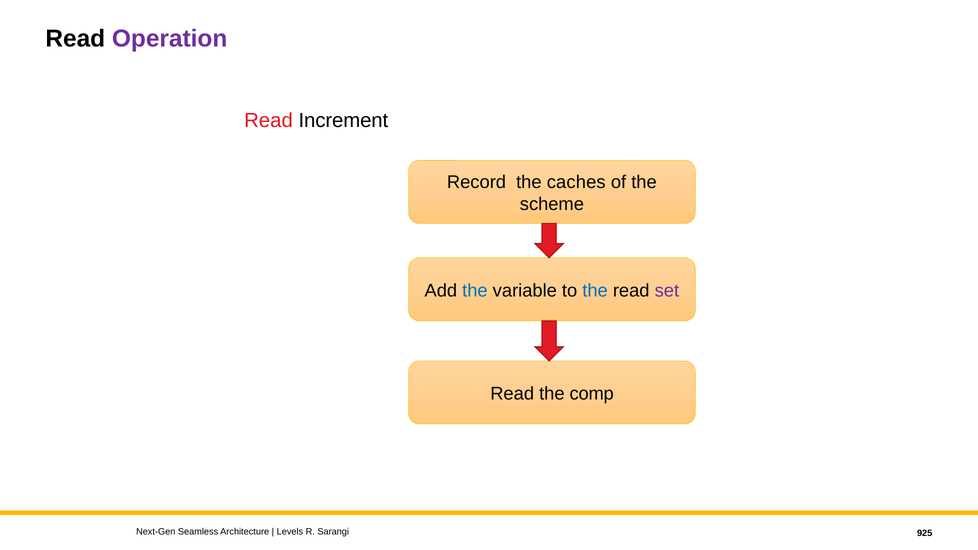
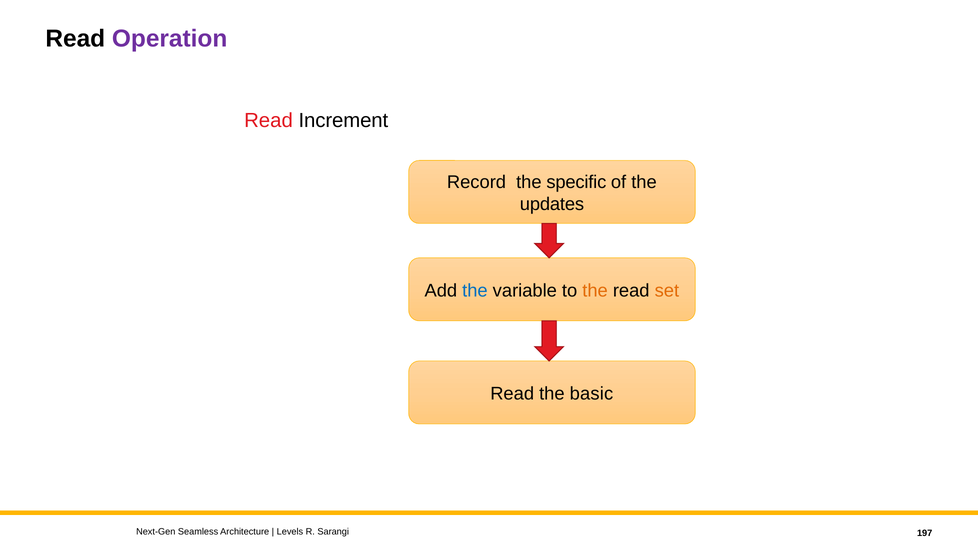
caches: caches -> specific
scheme: scheme -> updates
the at (595, 291) colour: blue -> orange
set colour: purple -> orange
comp: comp -> basic
925: 925 -> 197
